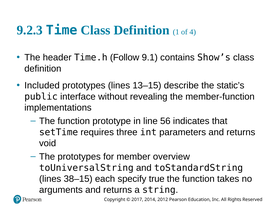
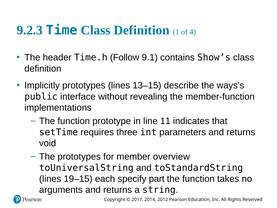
Included: Included -> Implicitly
static’s: static’s -> ways’s
56: 56 -> 11
38–15: 38–15 -> 19–15
true: true -> part
